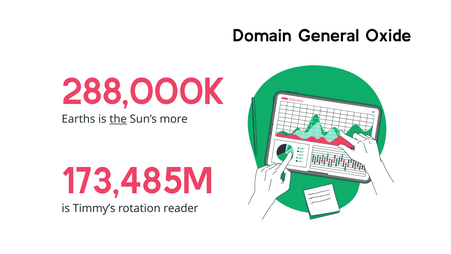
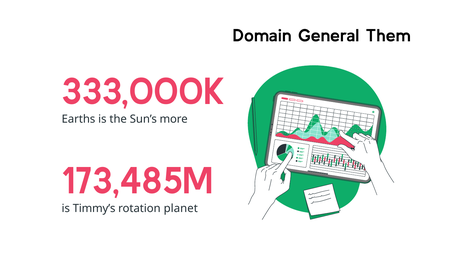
Oxide: Oxide -> Them
288,000K: 288,000K -> 333,000K
the underline: present -> none
reader: reader -> planet
